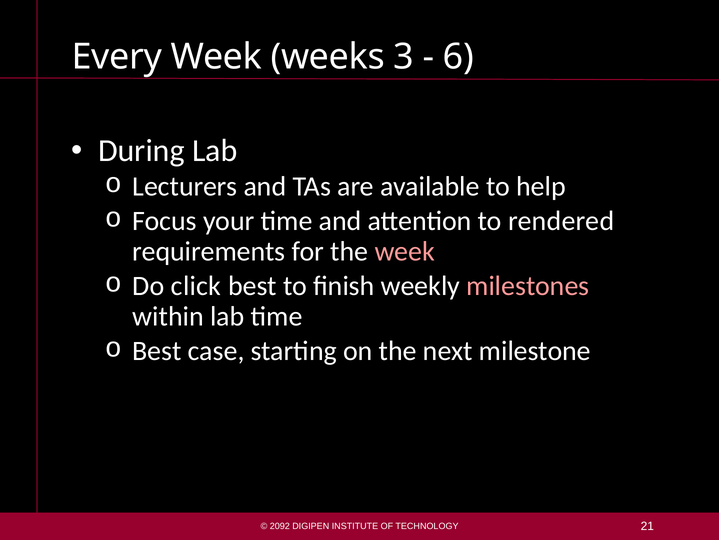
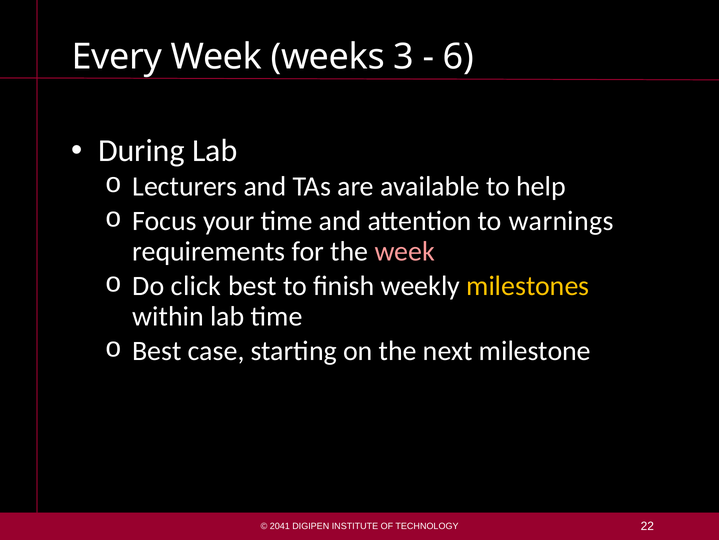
rendered: rendered -> warnings
milestones colour: pink -> yellow
2092: 2092 -> 2041
21: 21 -> 22
